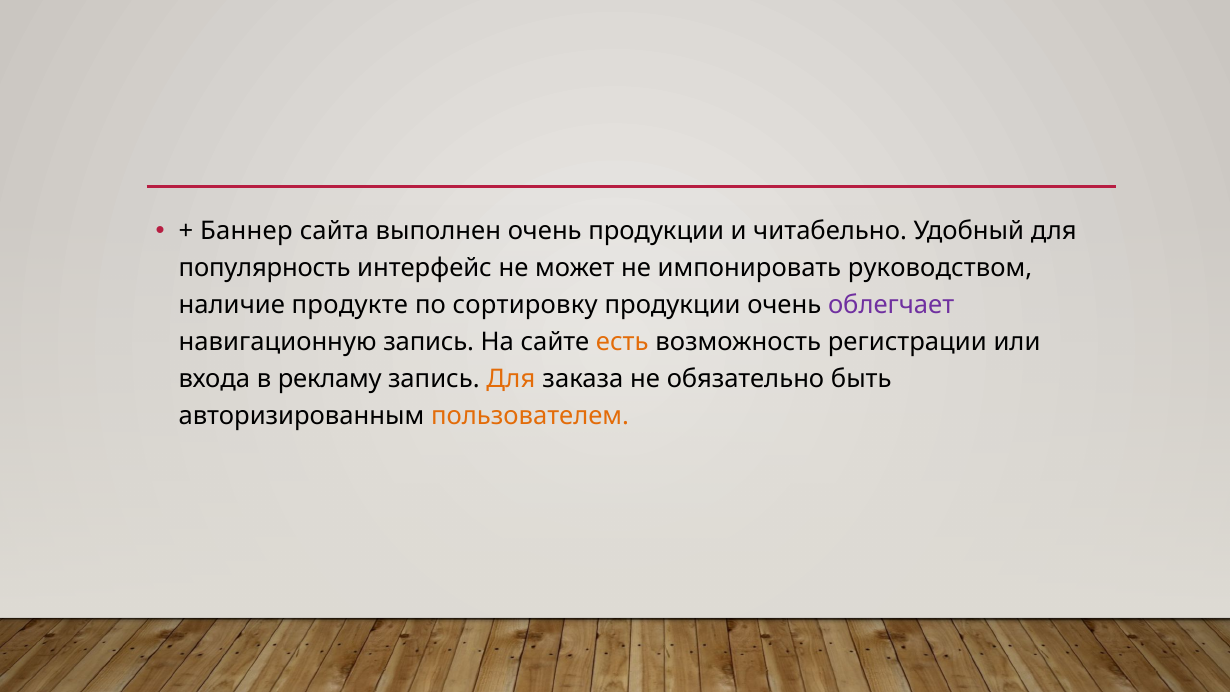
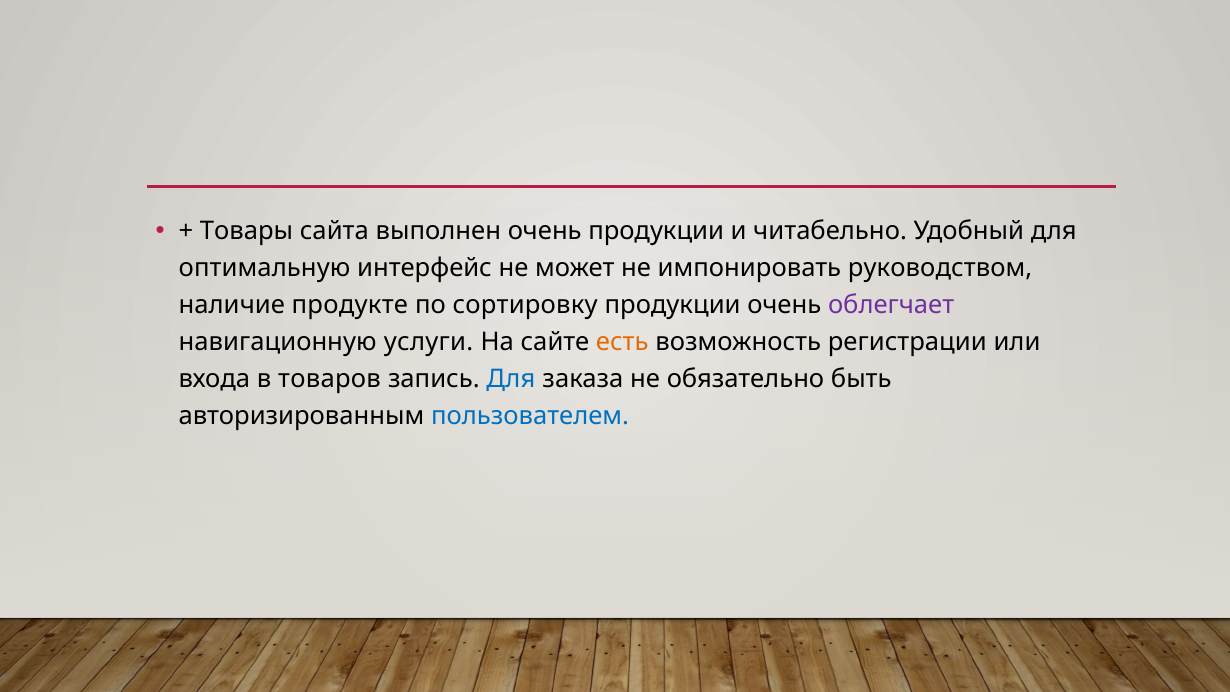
Баннер: Баннер -> Товары
популярность: популярность -> оптимальную
навигационную запись: запись -> услуги
рекламу: рекламу -> товаров
Для at (511, 379) colour: orange -> blue
пользователем colour: orange -> blue
